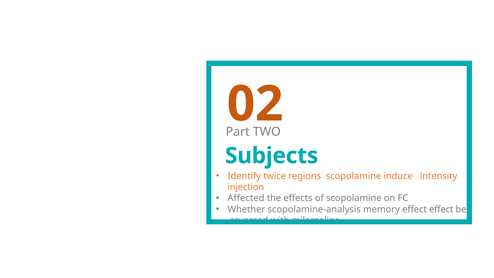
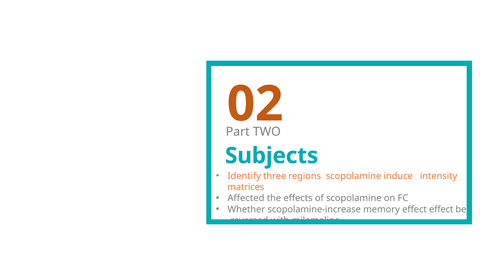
twice: twice -> three
injection: injection -> matrices
scopolamine-analysis: scopolamine-analysis -> scopolamine-increase
